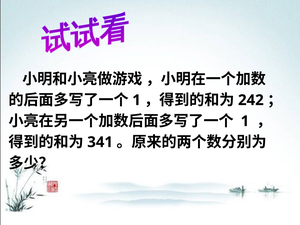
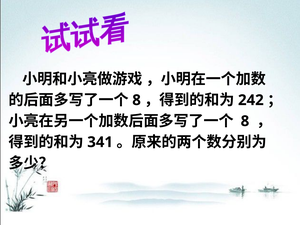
1 at (137, 100): 1 -> 8
1 at (245, 121): 1 -> 8
